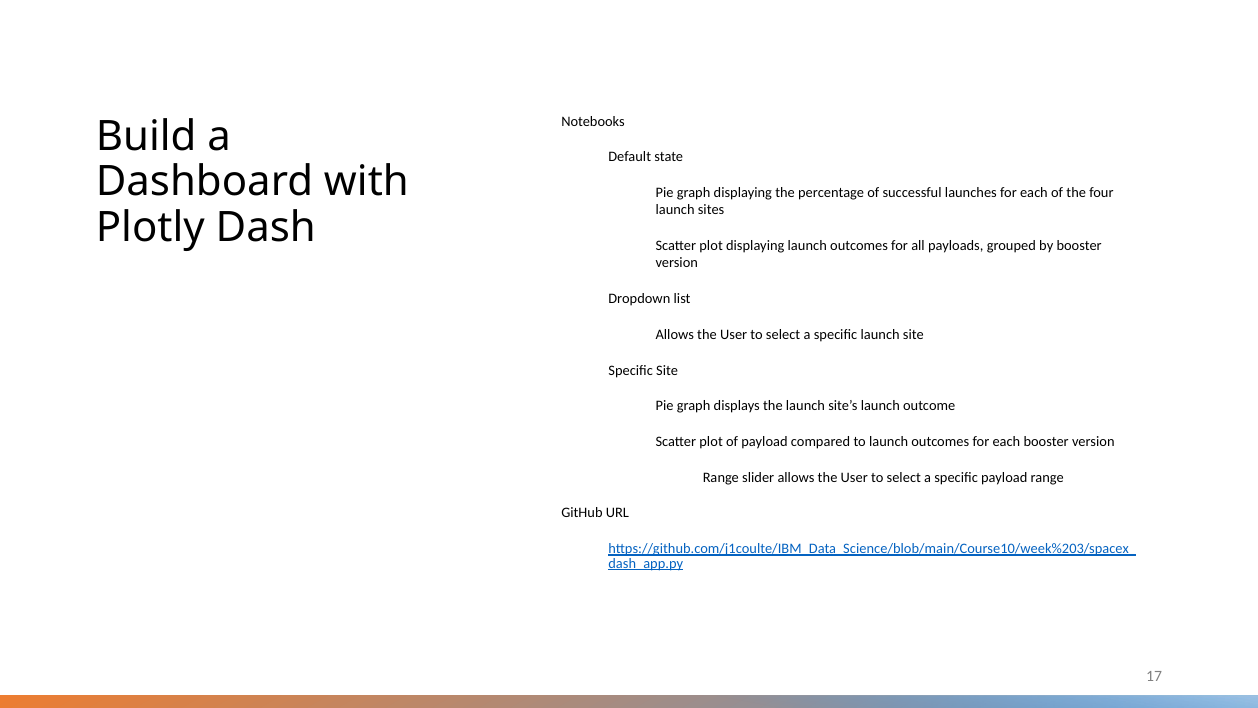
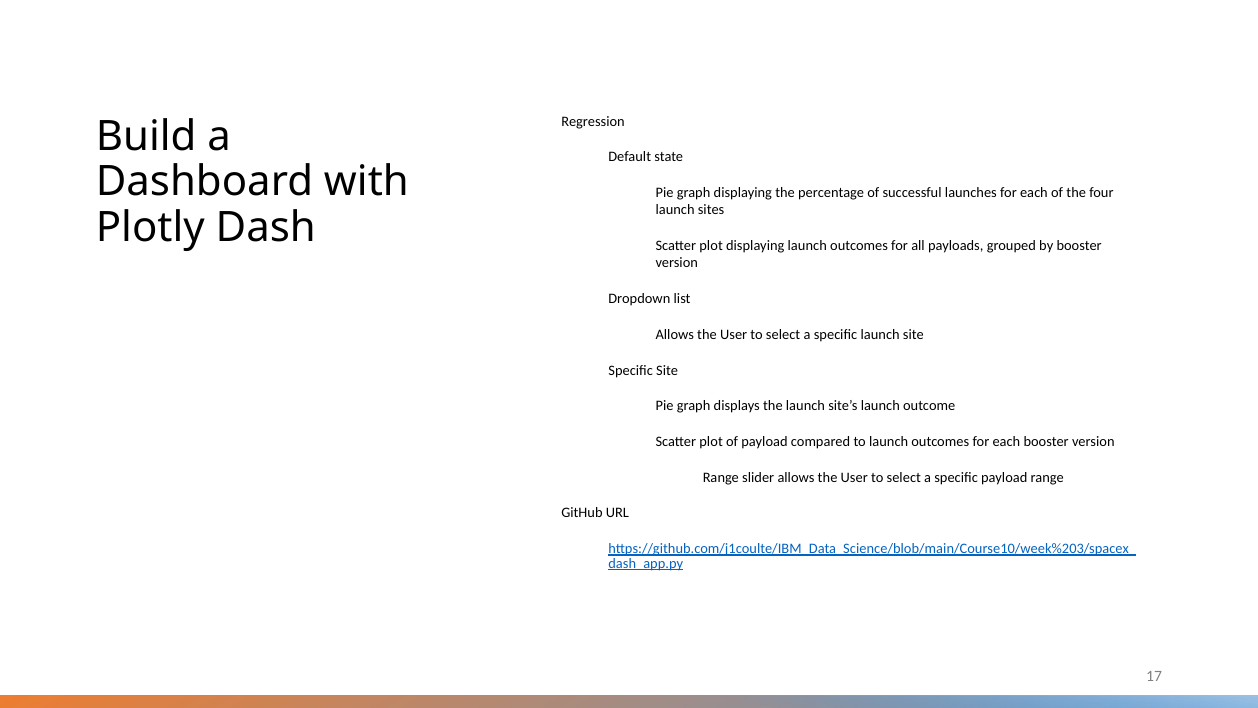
Notebooks: Notebooks -> Regression
